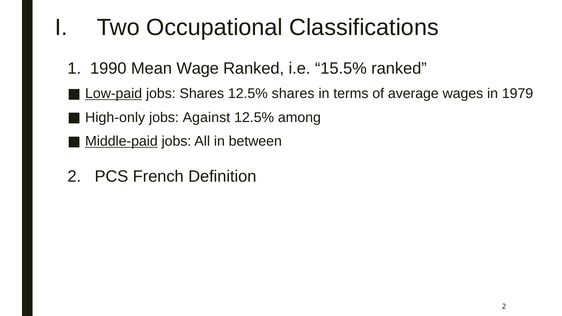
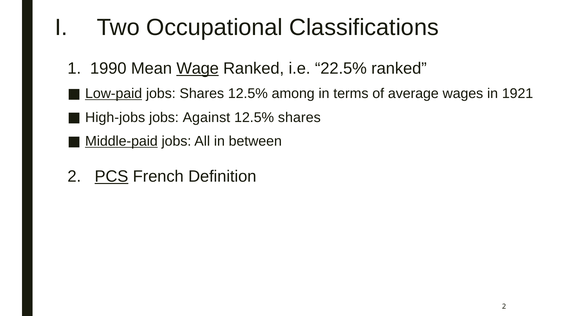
Wage underline: none -> present
15.5%: 15.5% -> 22.5%
12.5% shares: shares -> among
1979: 1979 -> 1921
High-only: High-only -> High-jobs
12.5% among: among -> shares
PCS underline: none -> present
